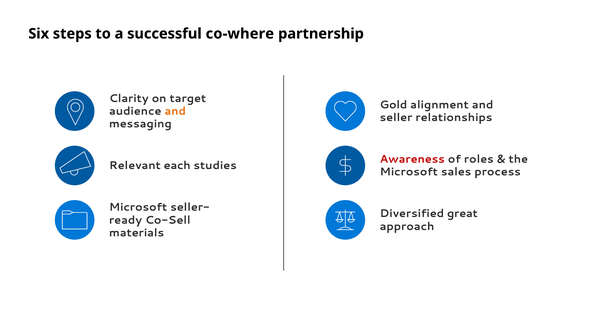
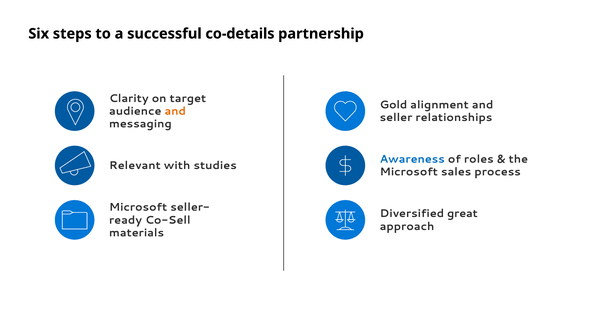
co-where: co-where -> co-details
Awareness colour: red -> blue
each: each -> with
